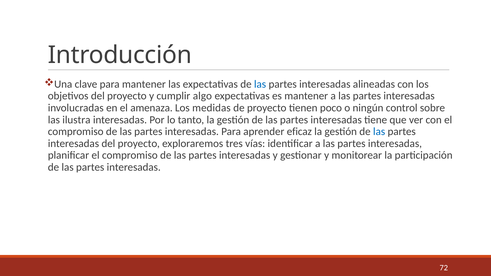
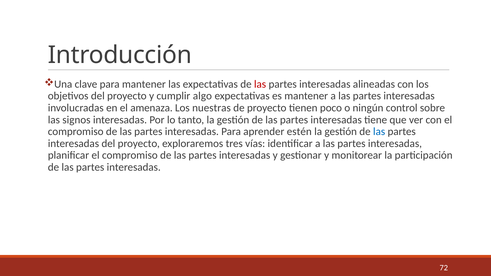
las at (260, 84) colour: blue -> red
medidas: medidas -> nuestras
ilustra: ilustra -> signos
eficaz: eficaz -> estén
